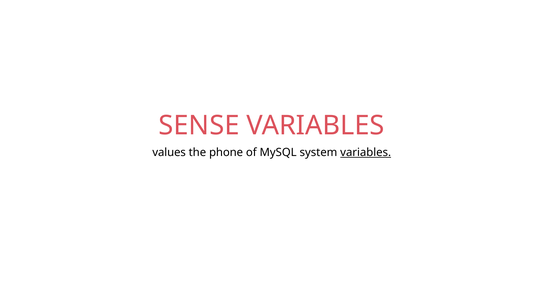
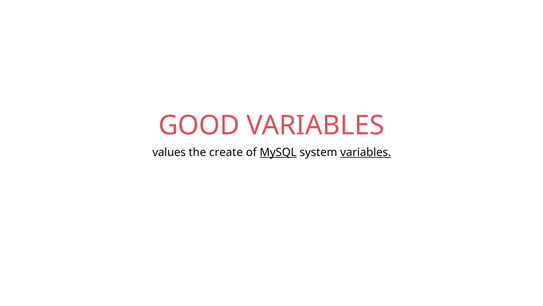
SENSE: SENSE -> GOOD
phone: phone -> create
MySQL underline: none -> present
